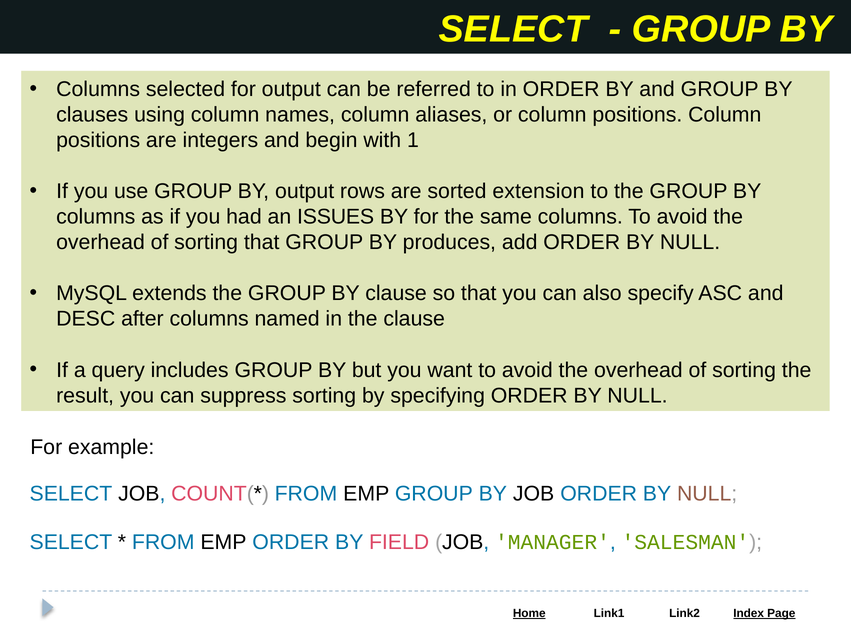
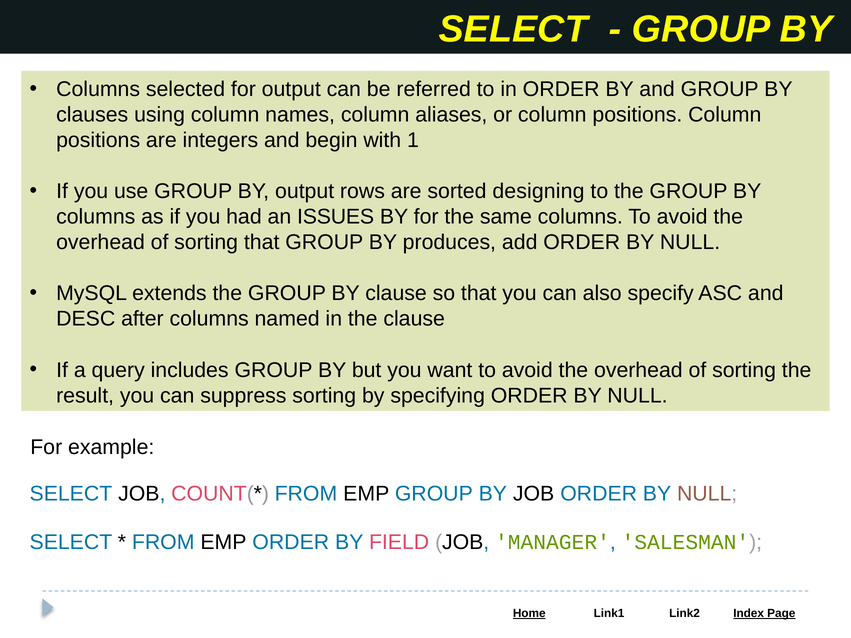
extension: extension -> designing
